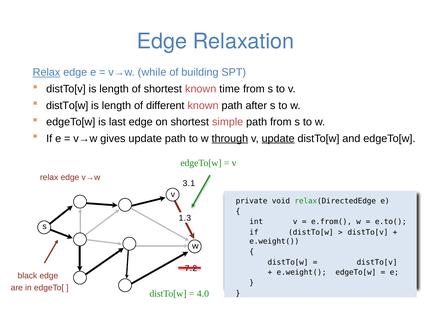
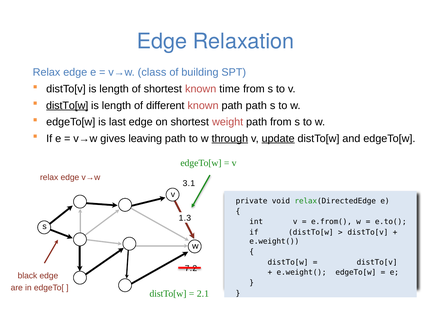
Relax at (47, 72) underline: present -> none
while: while -> class
distTo[w at (67, 106) underline: none -> present
path after: after -> path
simple: simple -> weight
gives update: update -> leaving
4.0: 4.0 -> 2.1
